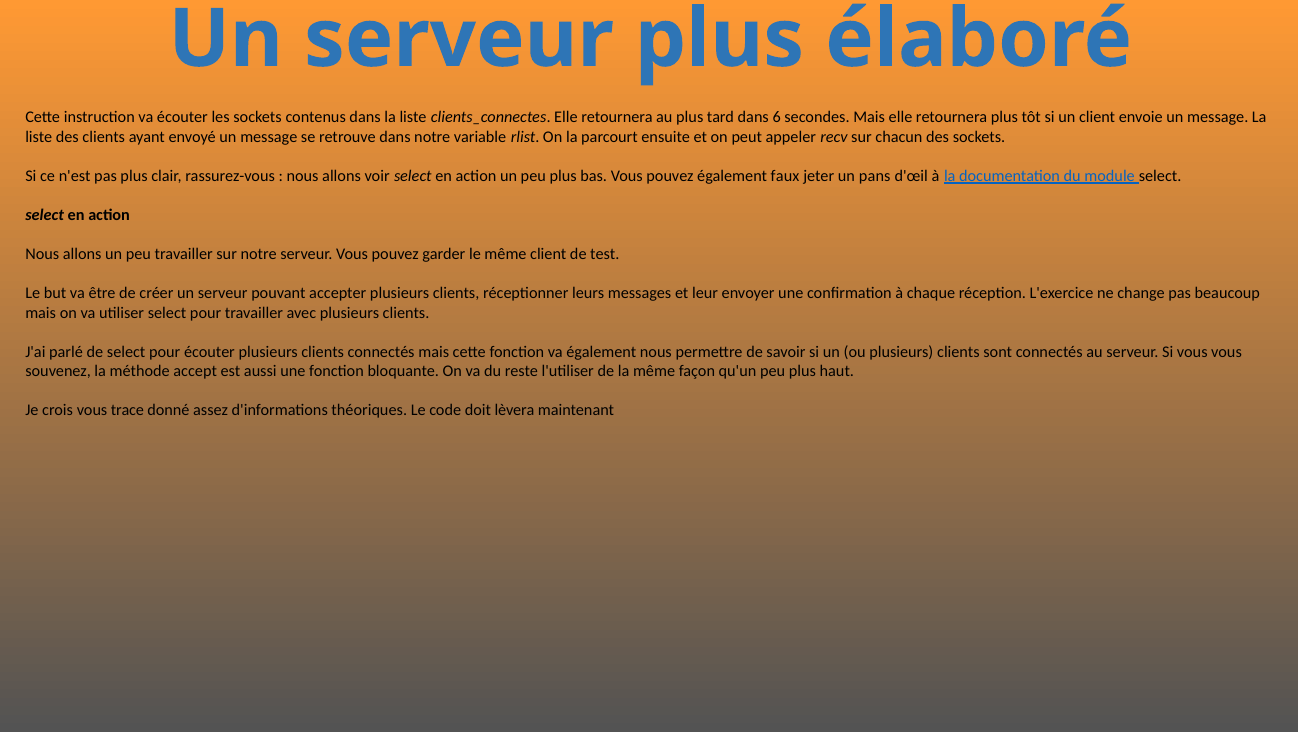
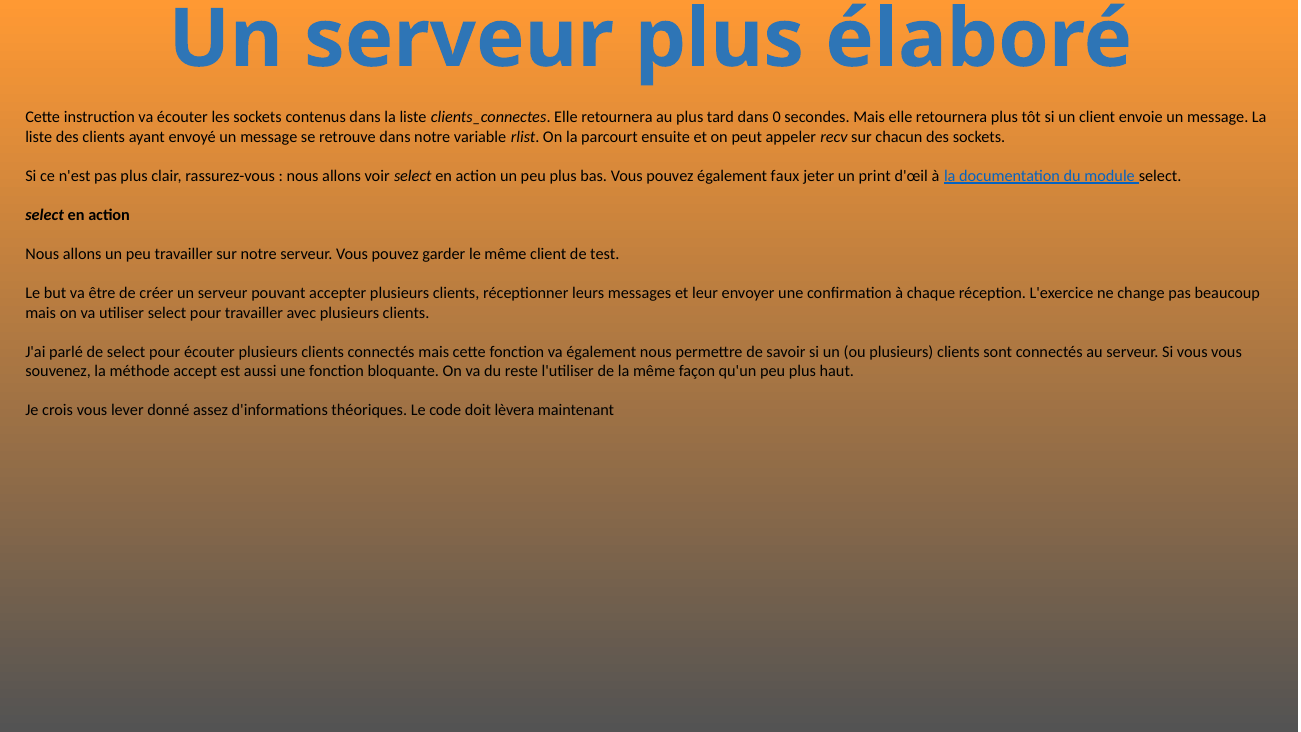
6: 6 -> 0
pans: pans -> print
trace: trace -> lever
